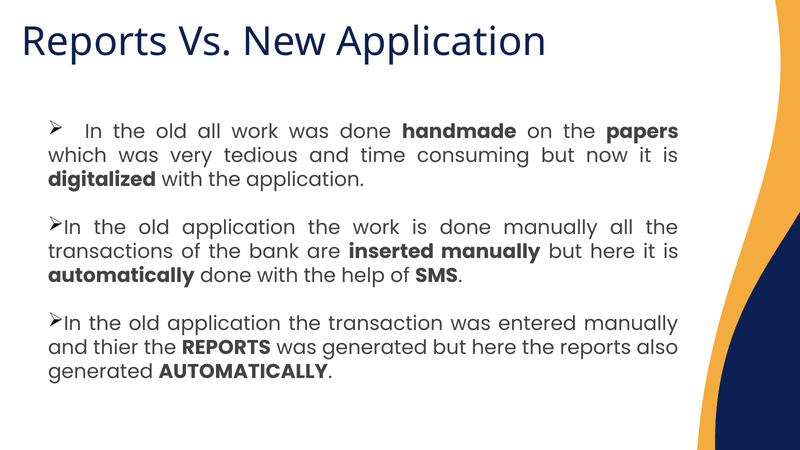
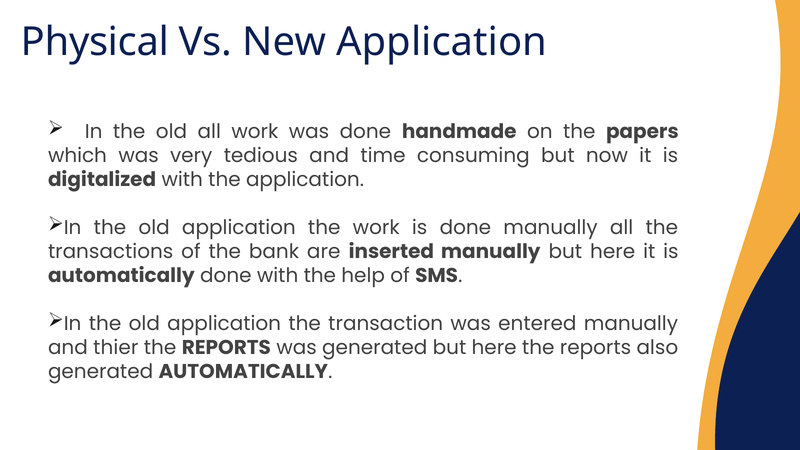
Reports at (95, 42): Reports -> Physical
